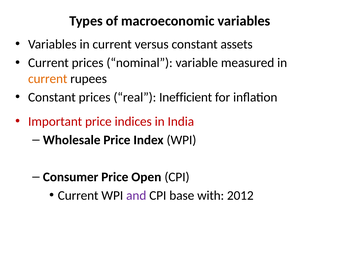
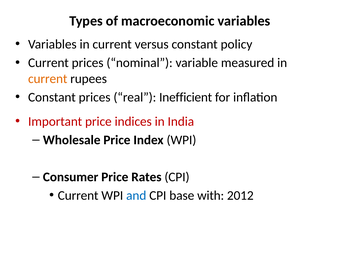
assets: assets -> policy
Open: Open -> Rates
and colour: purple -> blue
